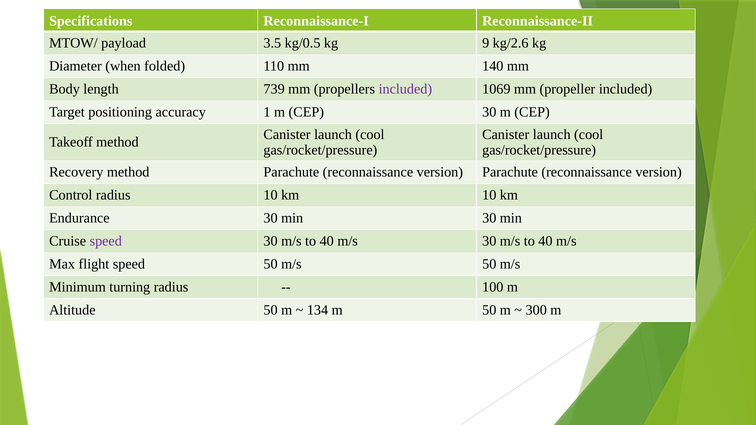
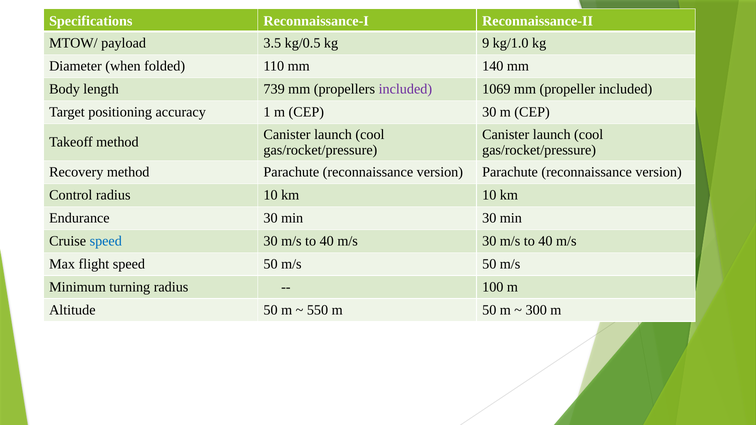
kg/2.6: kg/2.6 -> kg/1.0
speed at (106, 241) colour: purple -> blue
134: 134 -> 550
